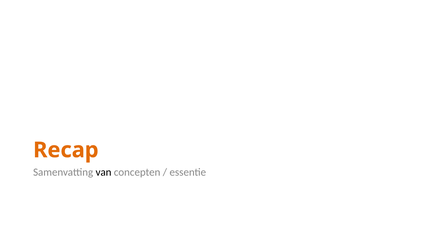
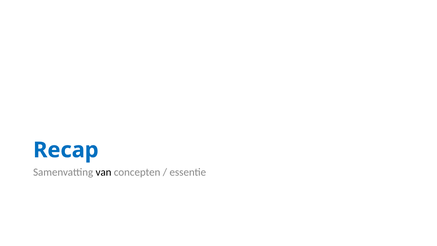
Recap colour: orange -> blue
